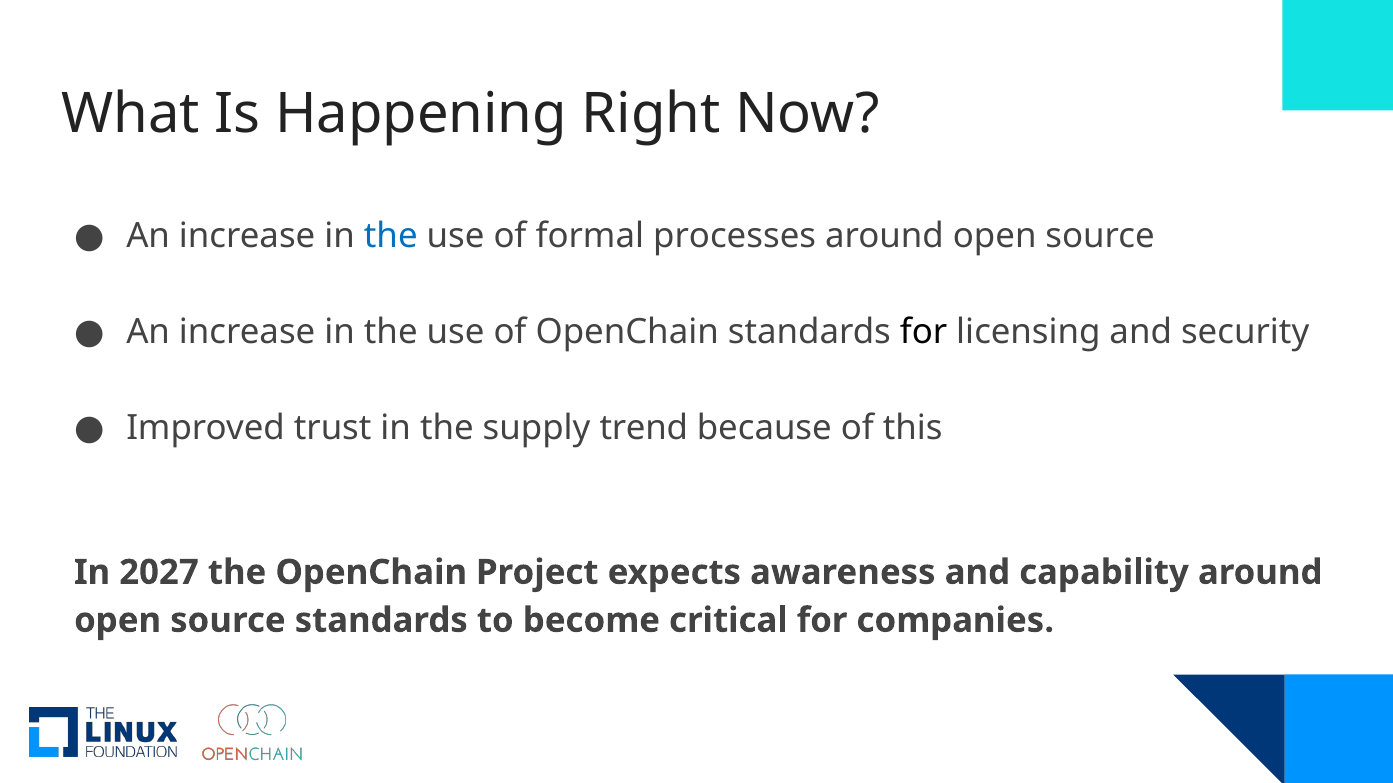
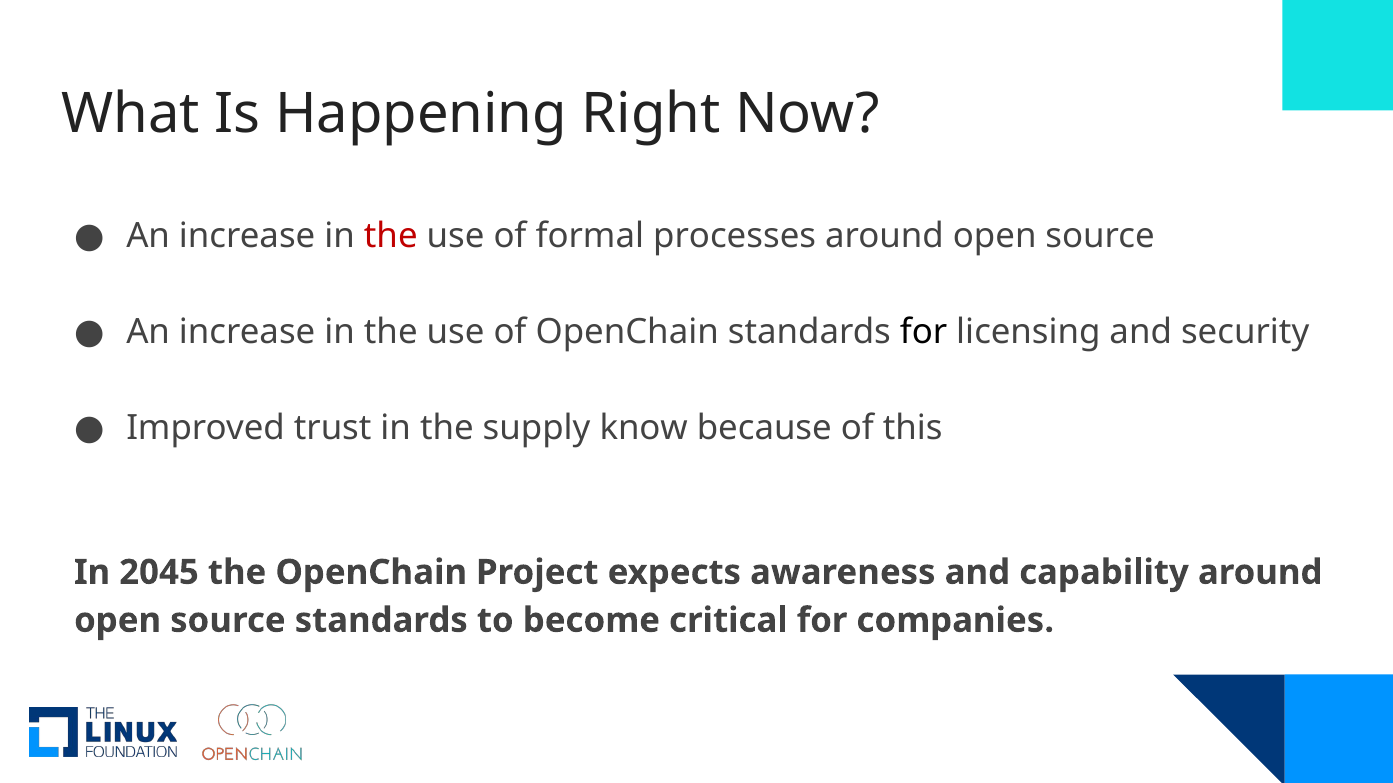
the at (391, 236) colour: blue -> red
trend: trend -> know
2027: 2027 -> 2045
